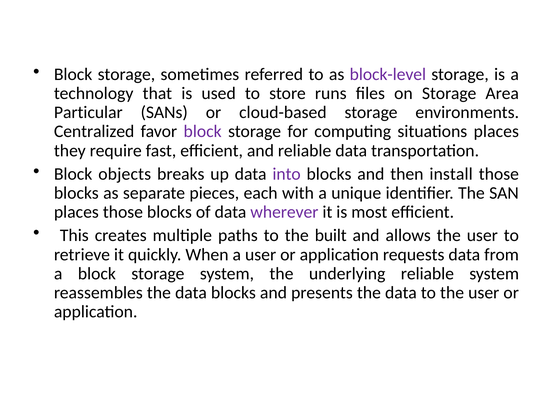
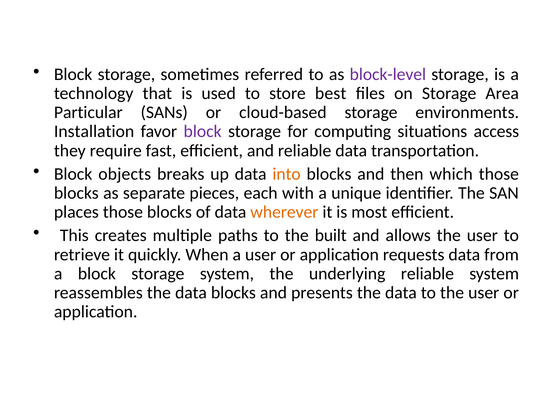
runs: runs -> best
Centralized: Centralized -> Installation
situations places: places -> access
into colour: purple -> orange
install: install -> which
wherever colour: purple -> orange
